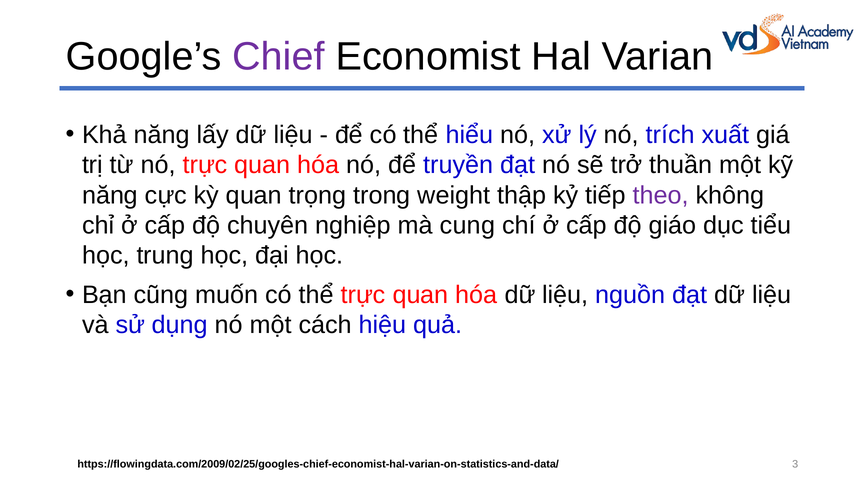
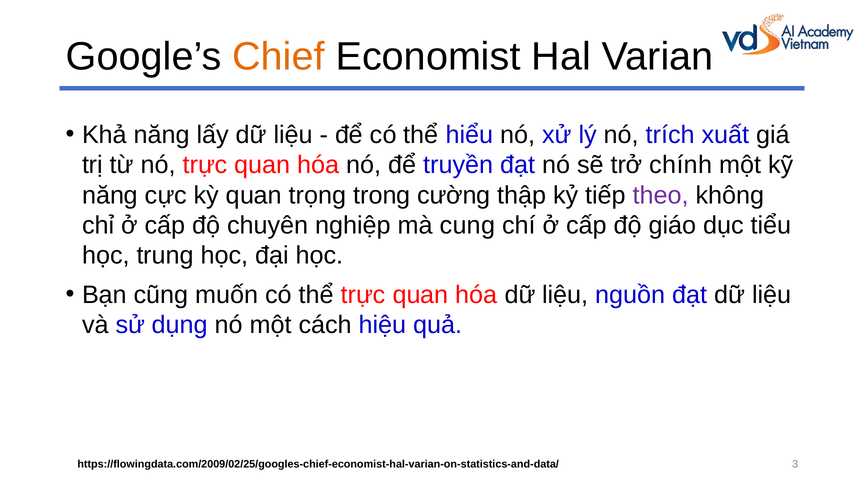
Chief colour: purple -> orange
thuần: thuần -> chính
weight: weight -> cường
